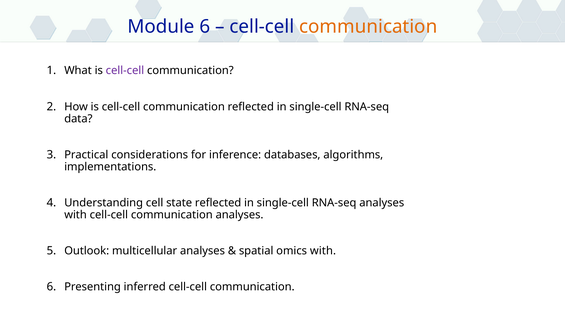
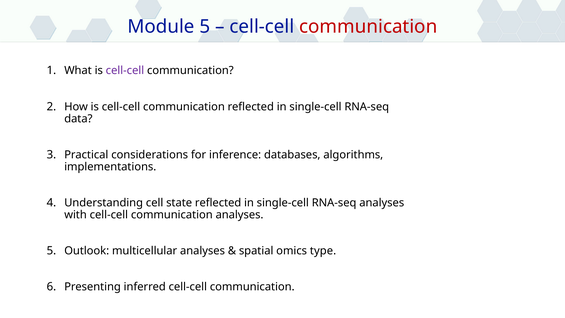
Module 6: 6 -> 5
communication at (368, 27) colour: orange -> red
omics with: with -> type
